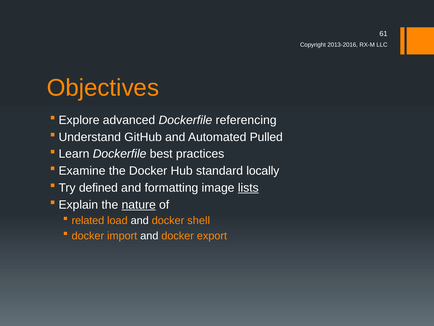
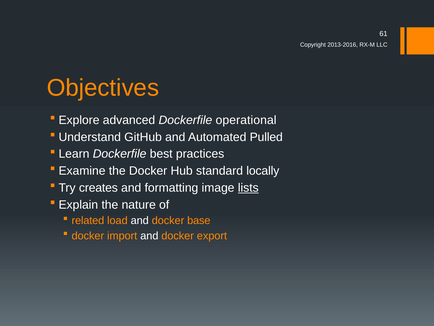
referencing: referencing -> operational
defined: defined -> creates
nature underline: present -> none
shell: shell -> base
